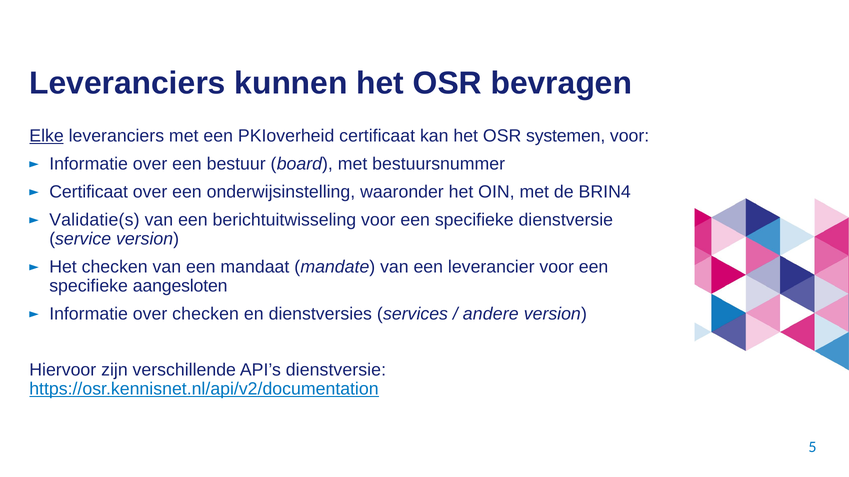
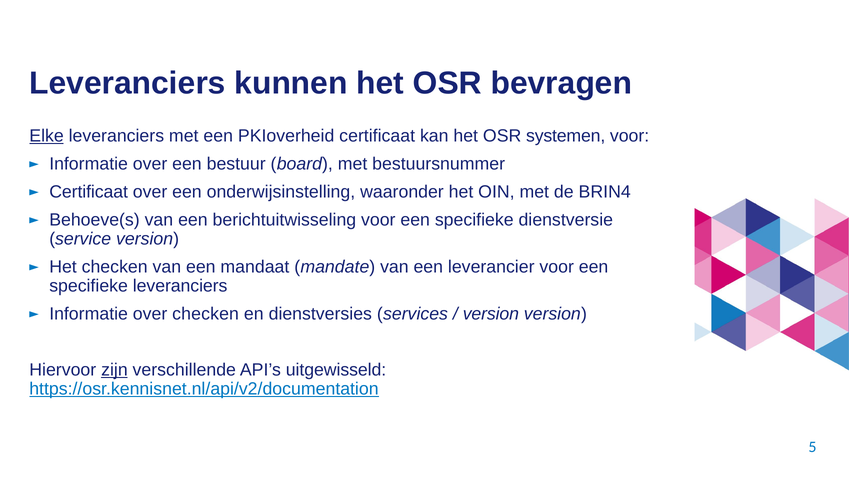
Validatie(s: Validatie(s -> Behoeve(s
specifieke aangesloten: aangesloten -> leveranciers
andere at (491, 314): andere -> version
zijn underline: none -> present
API’s dienstversie: dienstversie -> uitgewisseld
